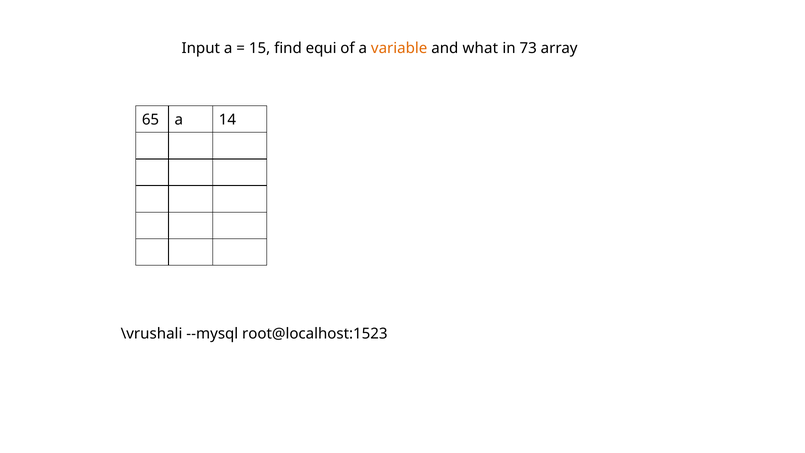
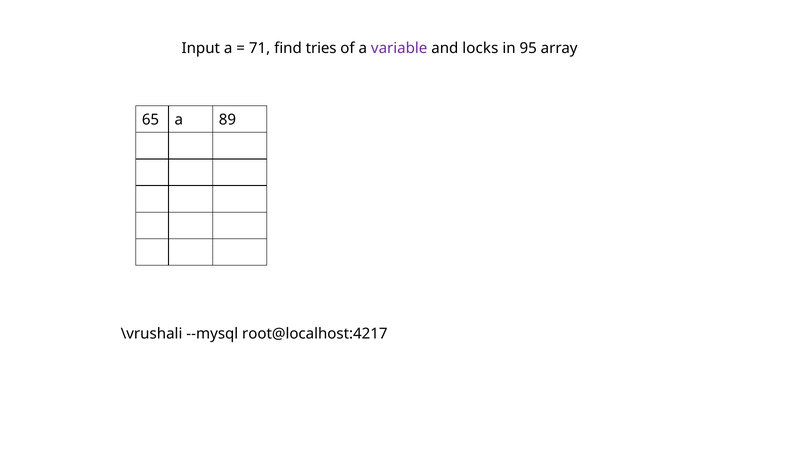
15: 15 -> 71
equi: equi -> tries
variable colour: orange -> purple
what: what -> locks
73: 73 -> 95
14: 14 -> 89
root@localhost:1523: root@localhost:1523 -> root@localhost:4217
